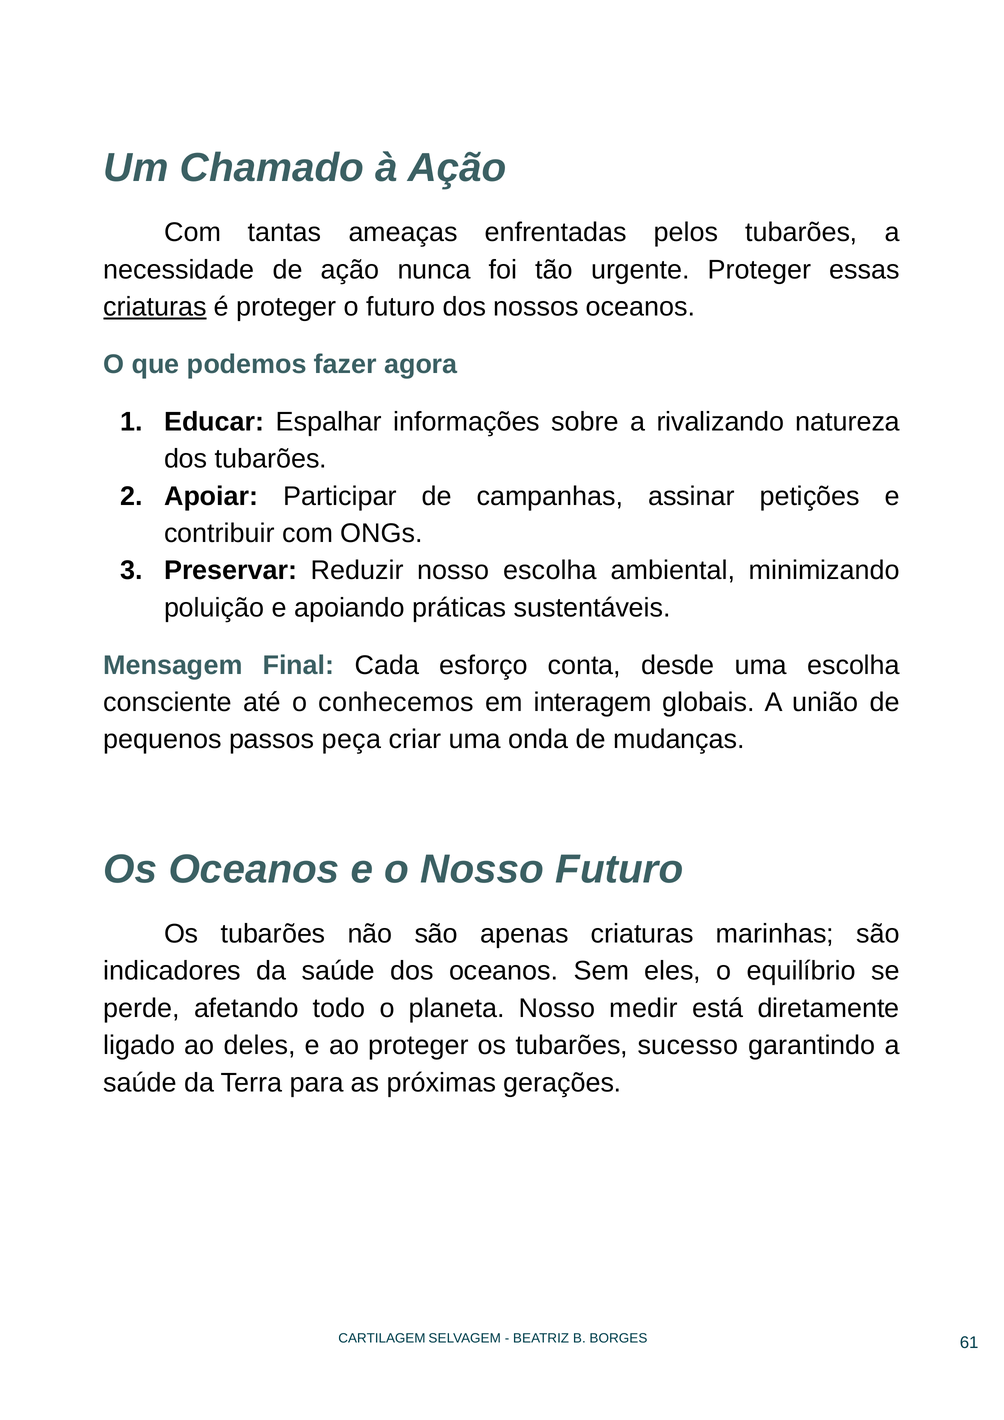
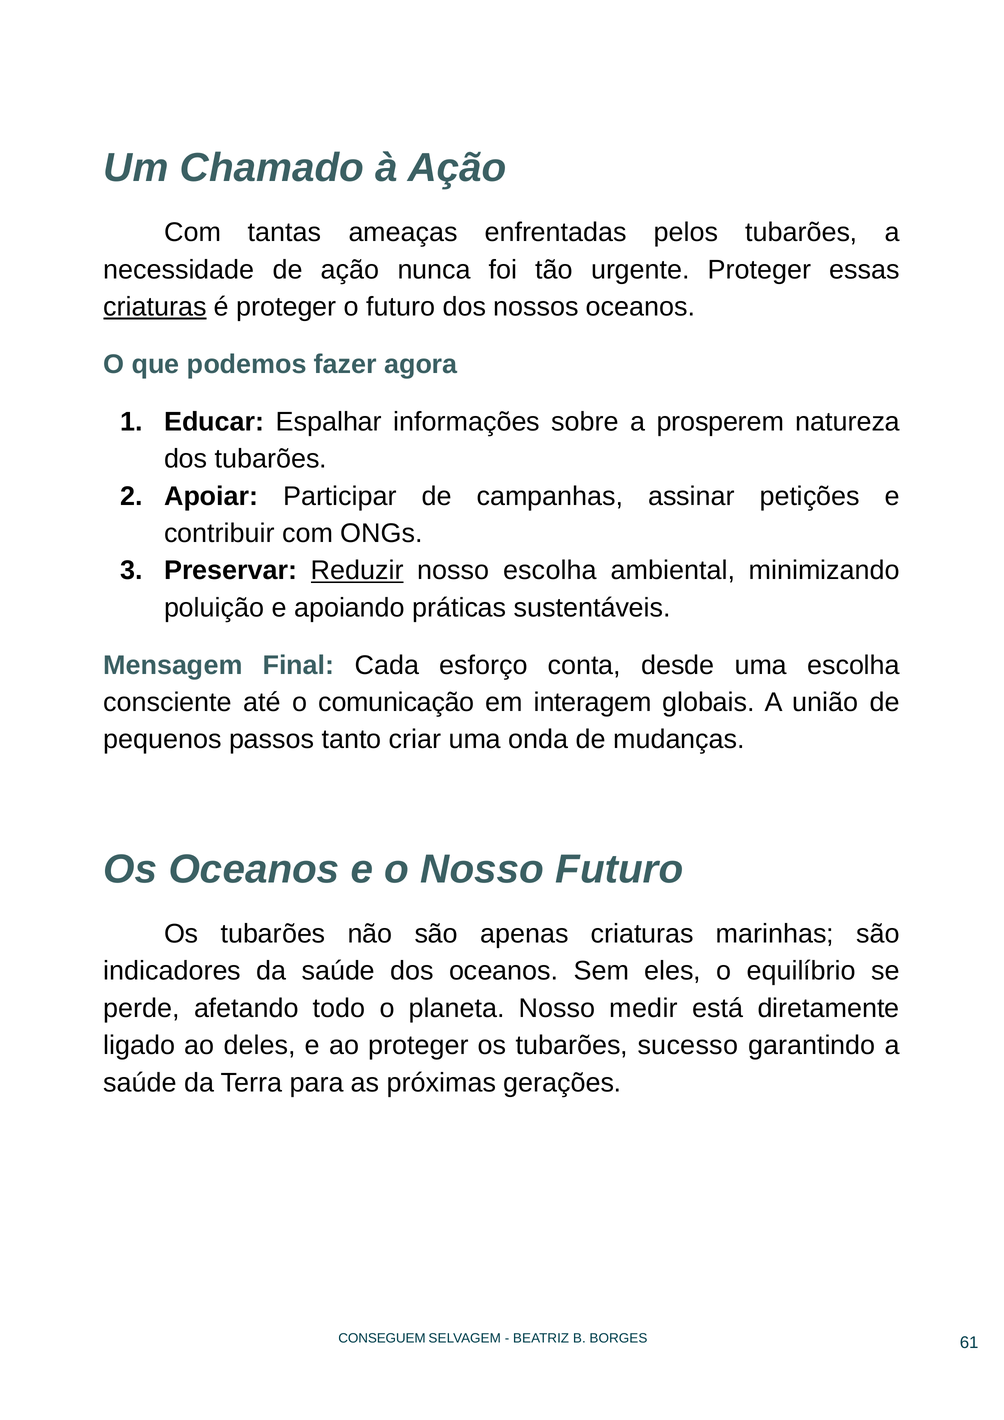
rivalizando: rivalizando -> prosperem
Reduzir underline: none -> present
conhecemos: conhecemos -> comunicação
peça: peça -> tanto
CARTILAGEM: CARTILAGEM -> CONSEGUEM
